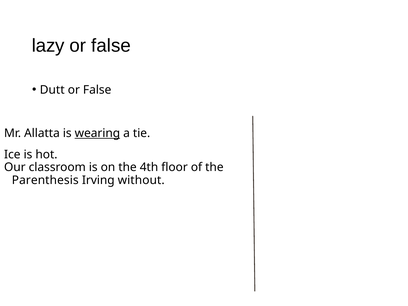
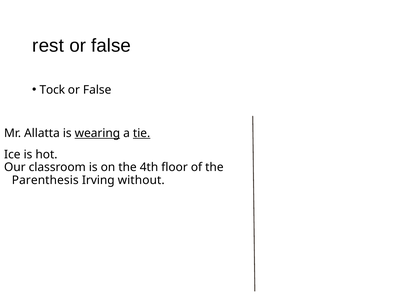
lazy: lazy -> rest
Dutt: Dutt -> Tock
tie underline: none -> present
